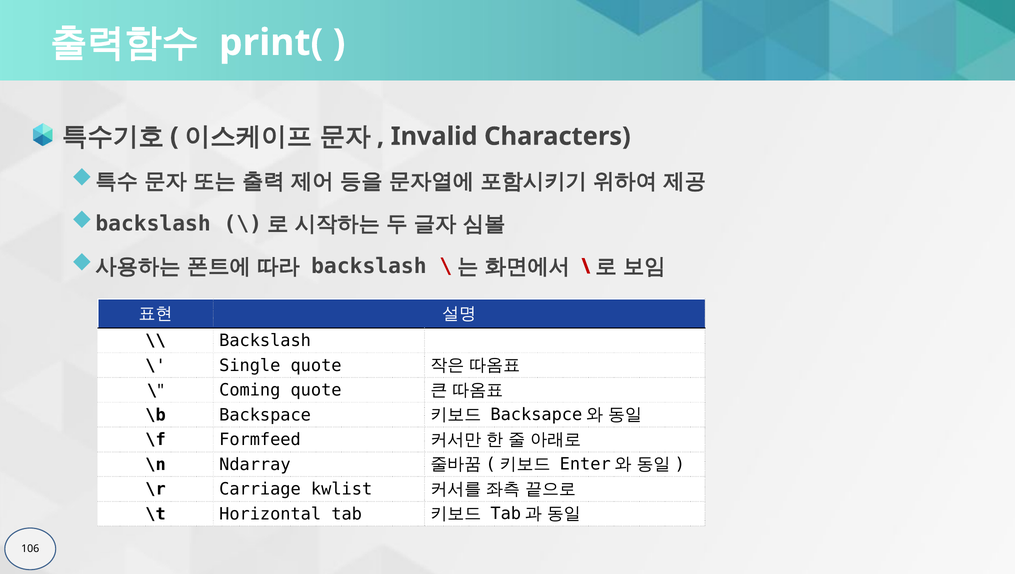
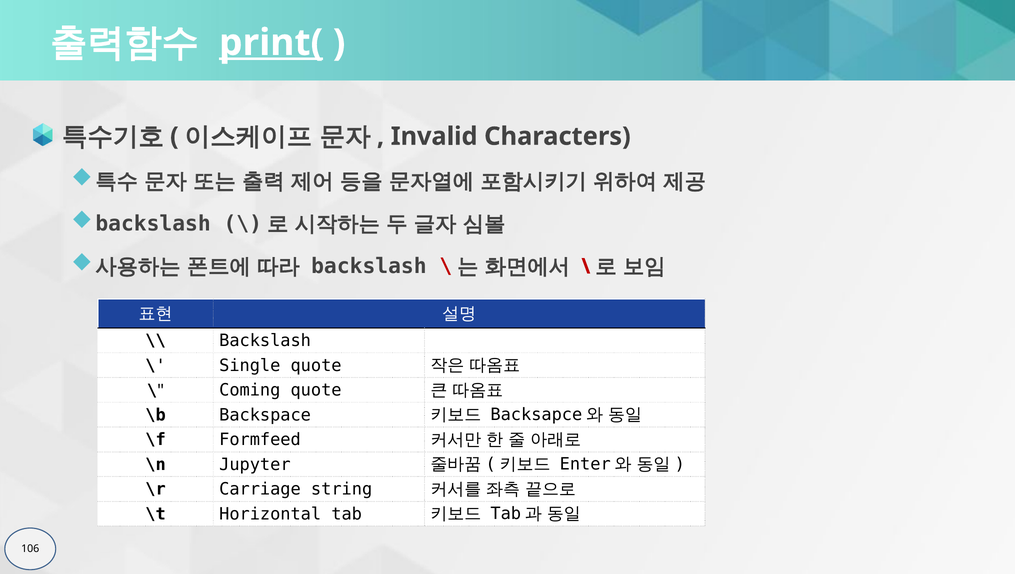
print( underline: none -> present
Ndarray: Ndarray -> Jupyter
kwlist: kwlist -> string
